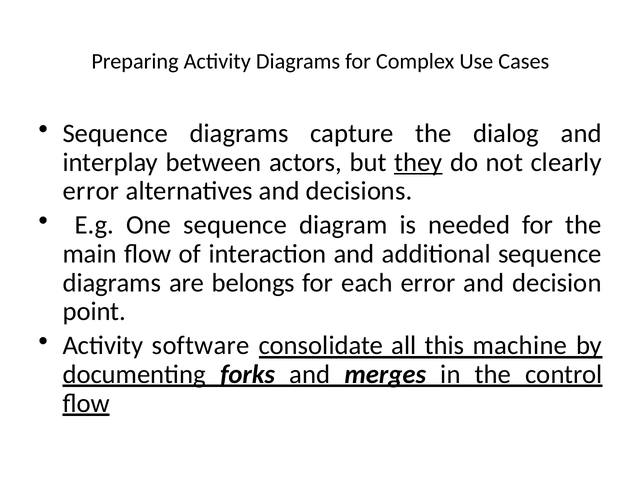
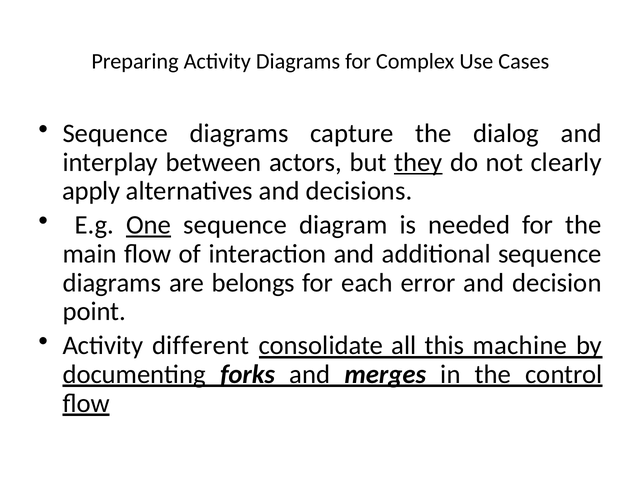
error at (91, 191): error -> apply
One underline: none -> present
software: software -> different
